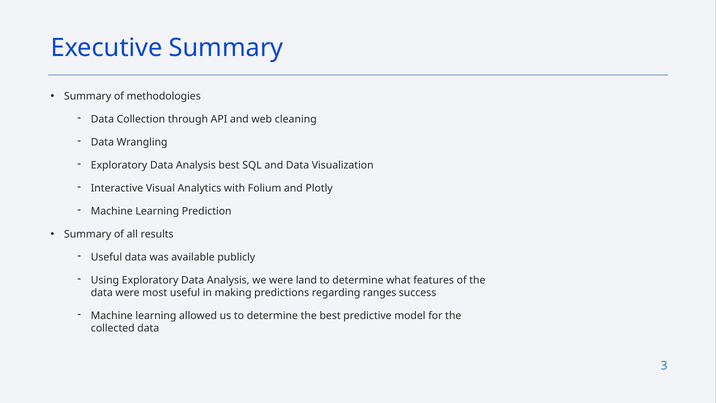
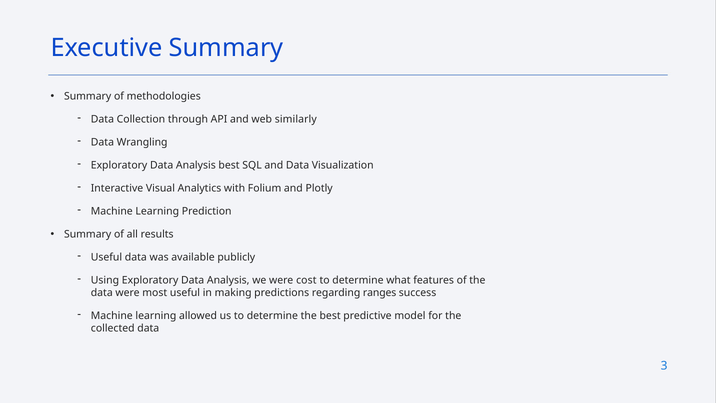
cleaning: cleaning -> similarly
land: land -> cost
